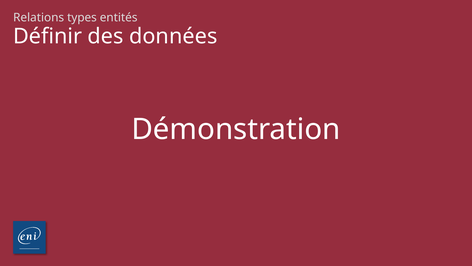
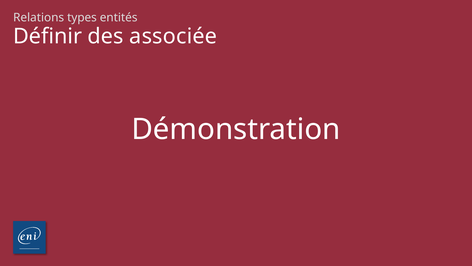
données: données -> associée
